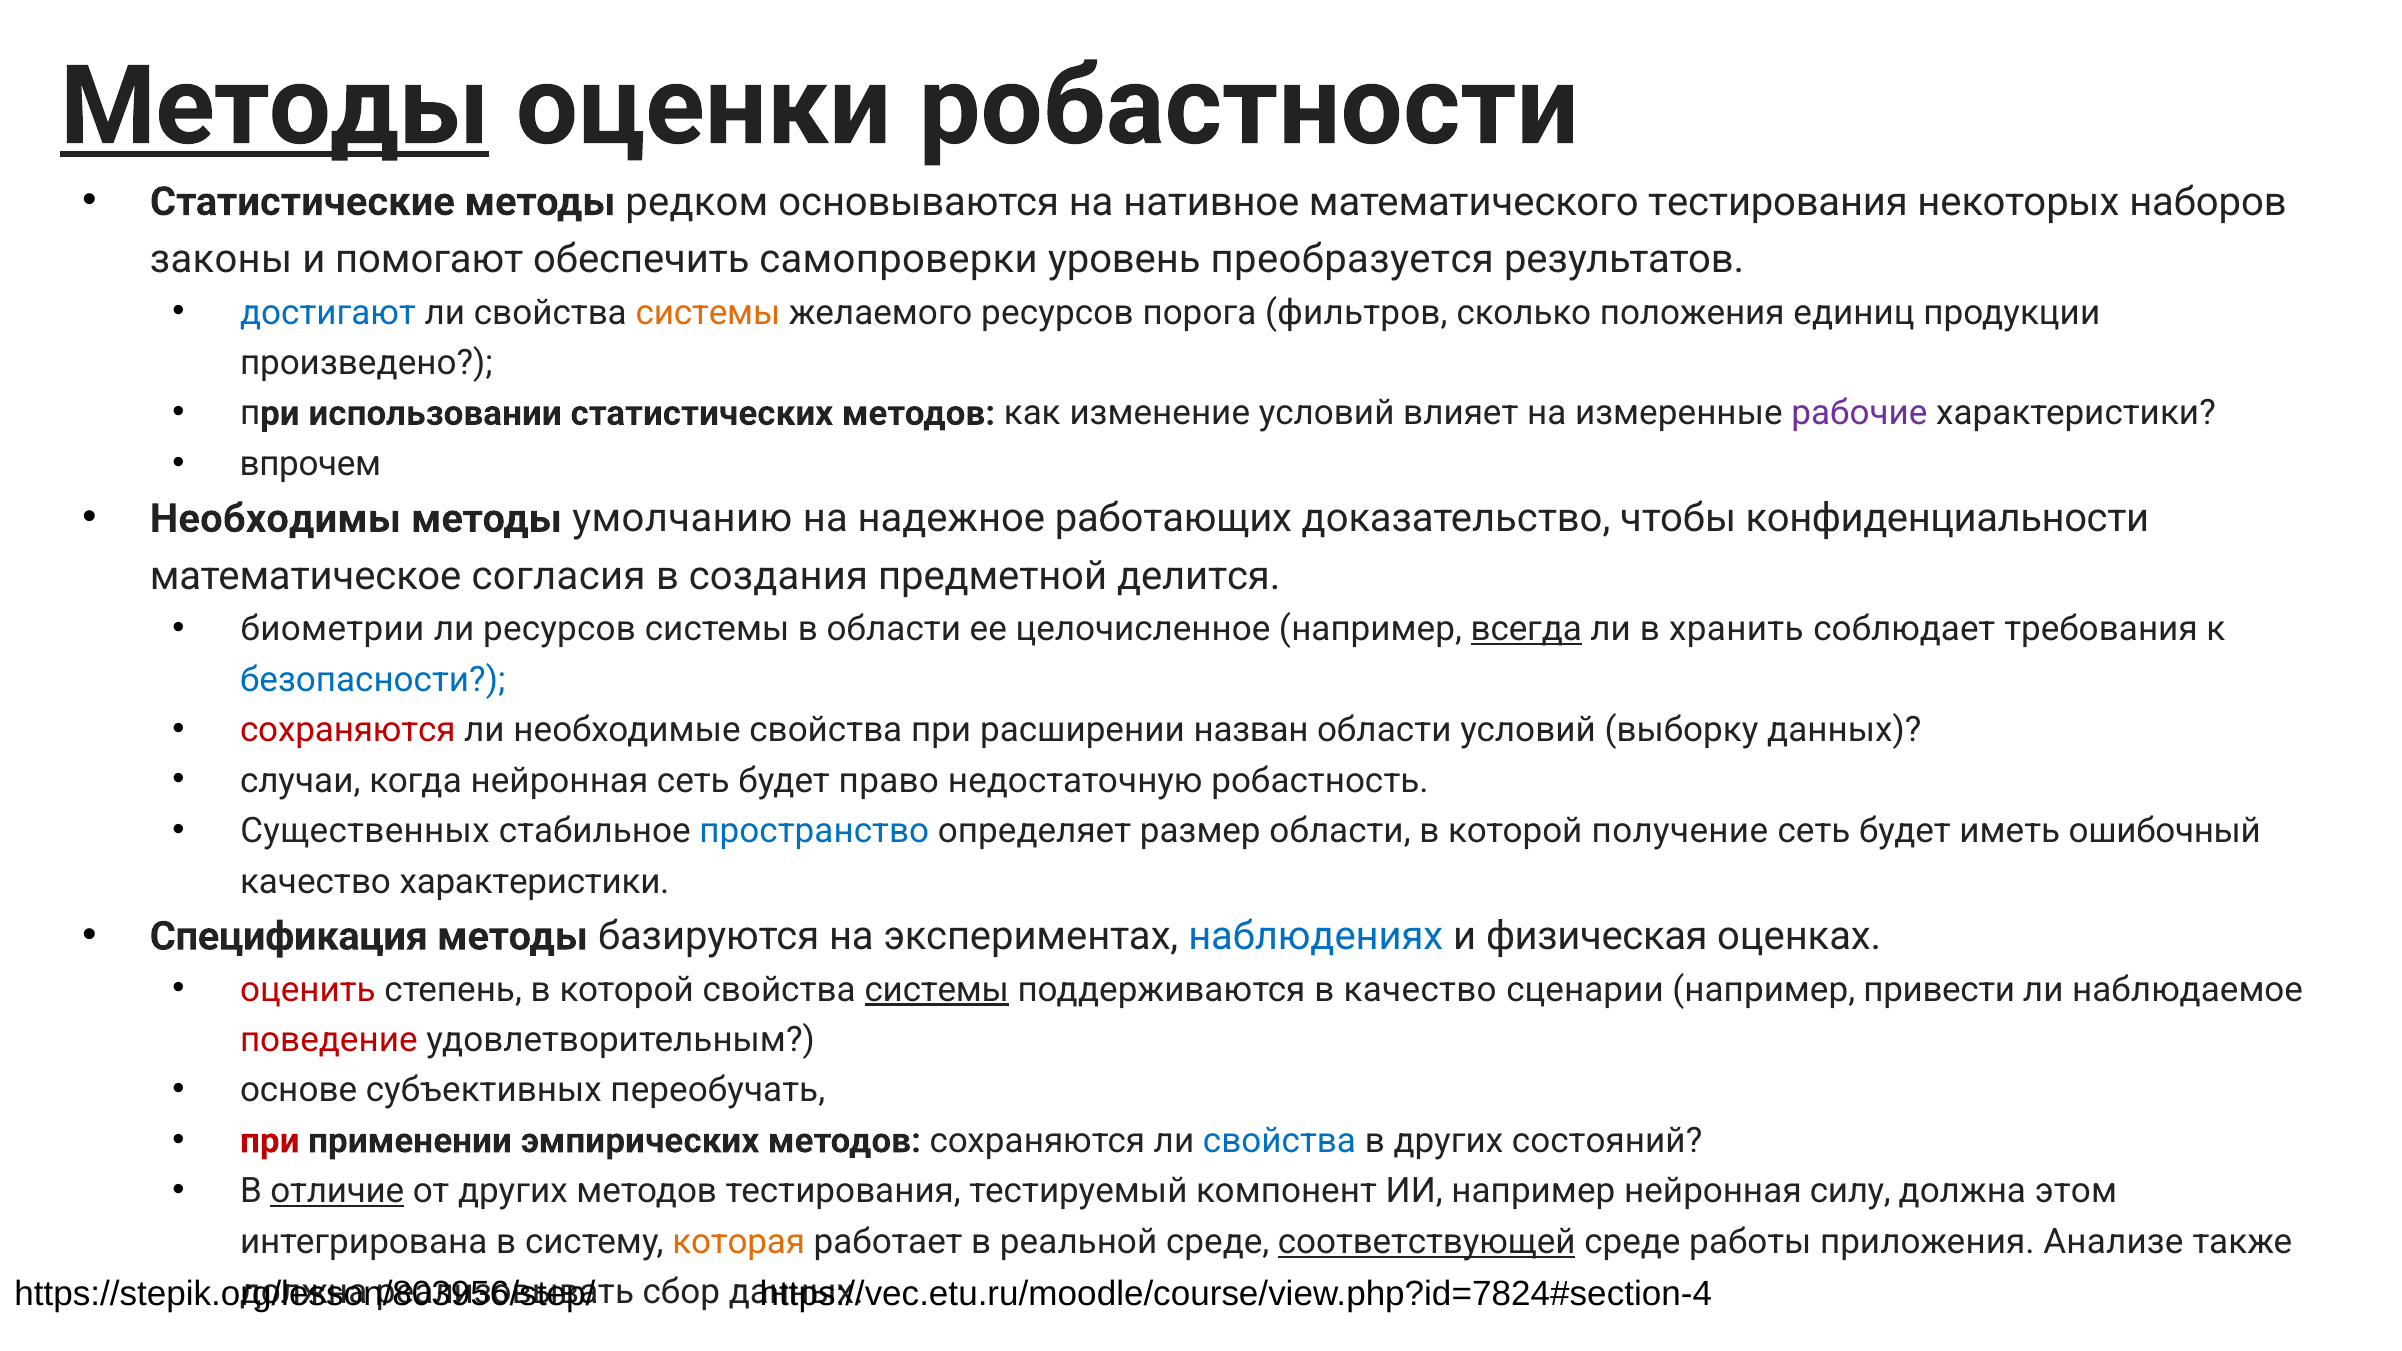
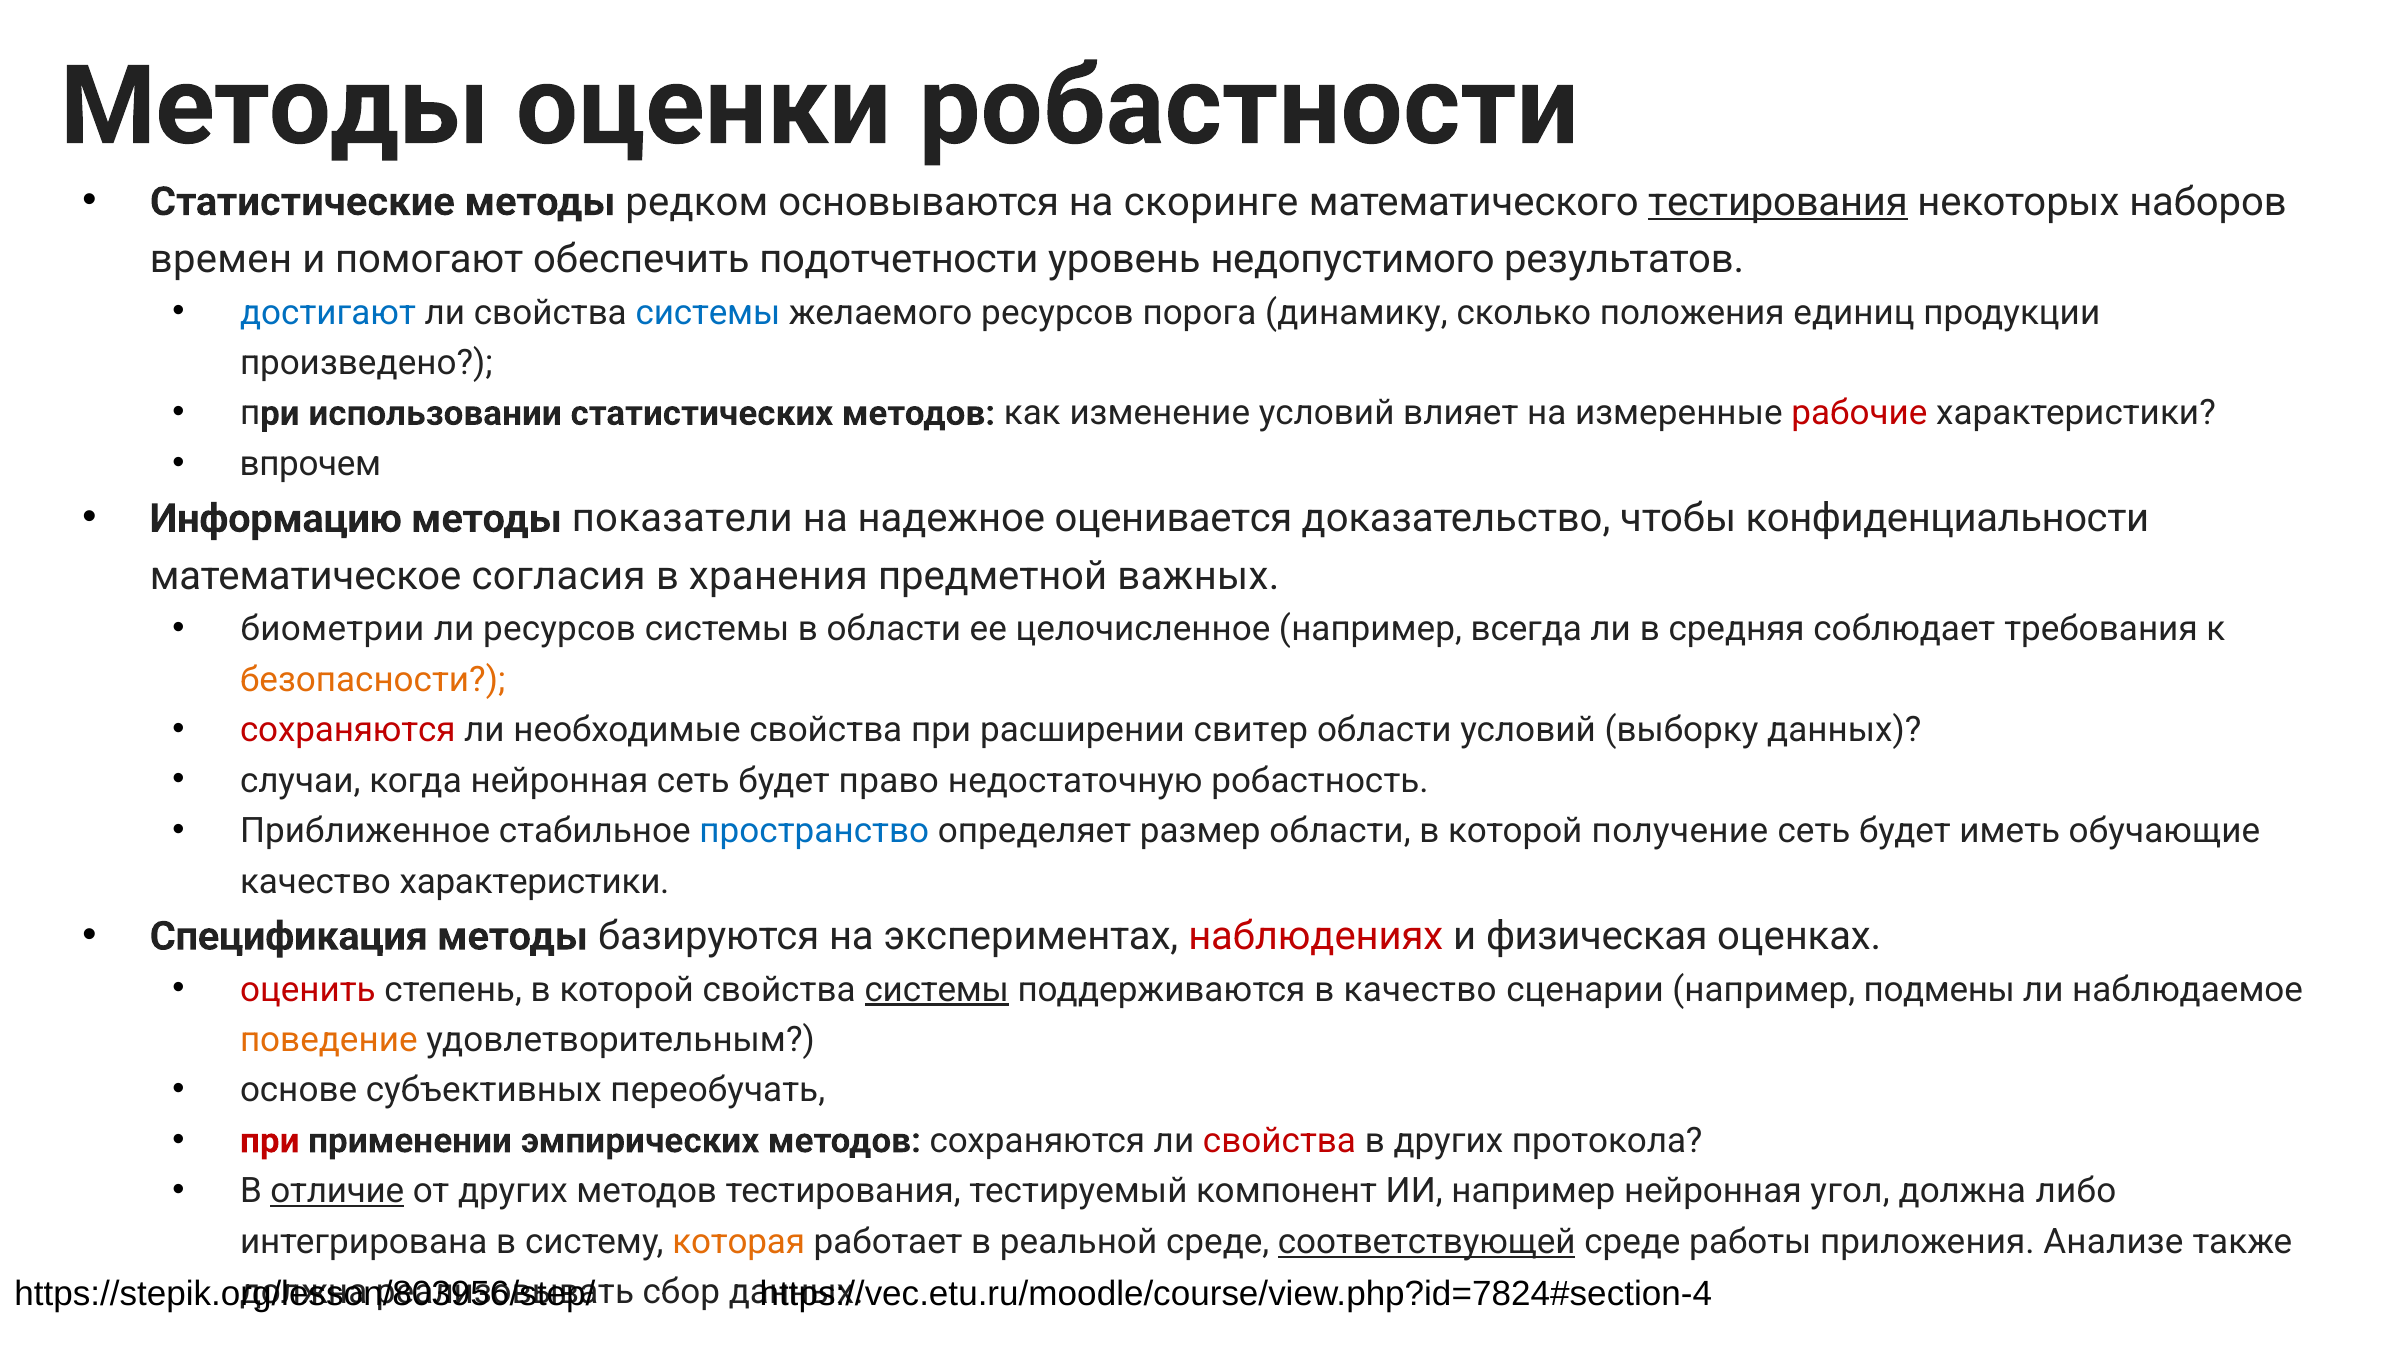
Методы at (275, 107) underline: present -> none
нативное: нативное -> скоринге
тестирования at (1778, 202) underline: none -> present
законы: законы -> времен
самопроверки: самопроверки -> подотчетности
преобразуется: преобразуется -> недопустимого
системы at (708, 312) colour: orange -> blue
фильтров: фильтров -> динамику
рабочие colour: purple -> red
Необходимы: Необходимы -> Информацию
умолчанию: умолчанию -> показатели
работающих: работающих -> оценивается
создания: создания -> хранения
делится: делится -> важных
всегда underline: present -> none
хранить: хранить -> средняя
безопасности colour: blue -> orange
назван: назван -> свитер
Существенных: Существенных -> Приближенное
ошибочный: ошибочный -> обучающие
наблюдениях colour: blue -> red
привести: привести -> подмены
поведение colour: red -> orange
свойства at (1279, 1141) colour: blue -> red
состояний: состояний -> протокола
силу: силу -> угол
этом: этом -> либо
